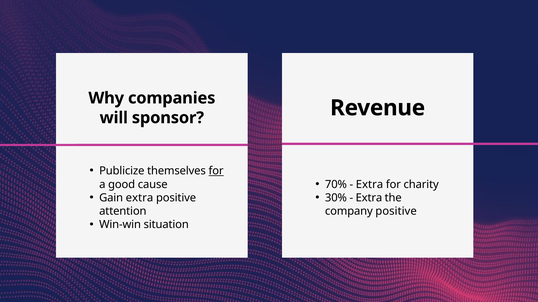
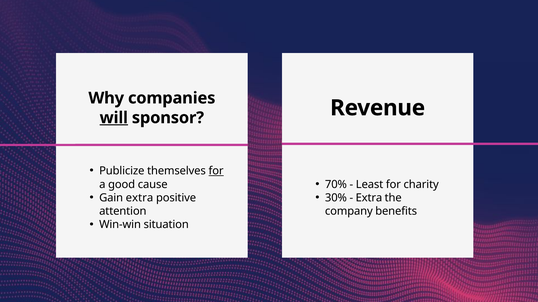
will underline: none -> present
Extra at (369, 185): Extra -> Least
company positive: positive -> benefits
